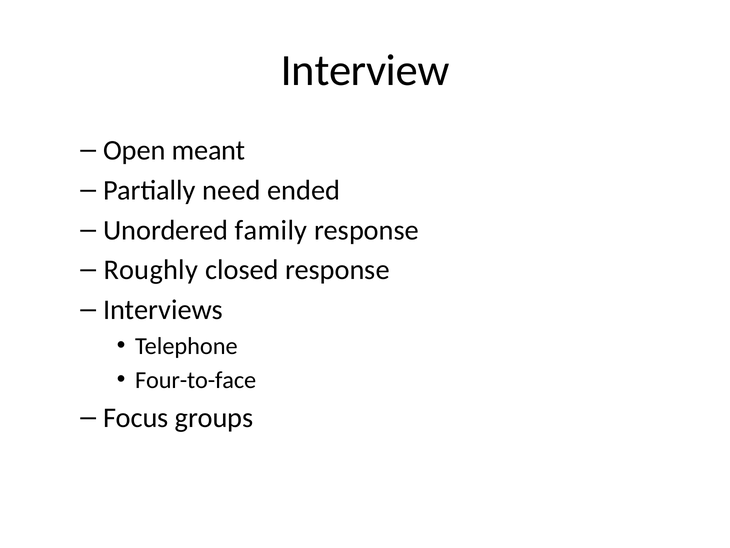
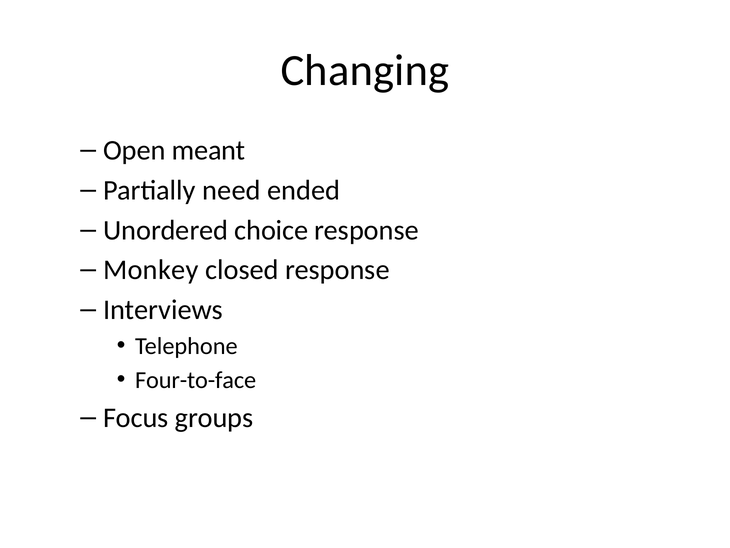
Interview: Interview -> Changing
family: family -> choice
Roughly: Roughly -> Monkey
